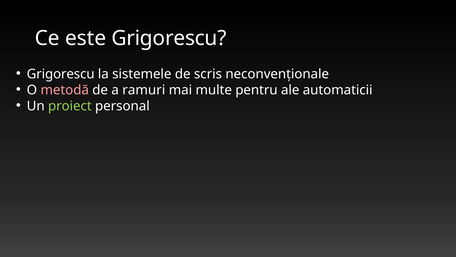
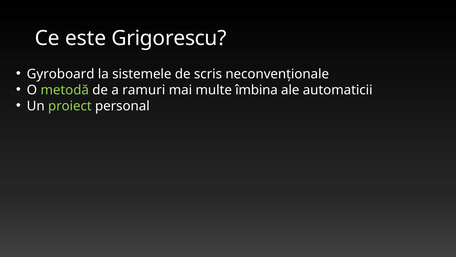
Grigorescu at (61, 74): Grigorescu -> Gyroboard
metodă colour: pink -> light green
pentru: pentru -> îmbina
